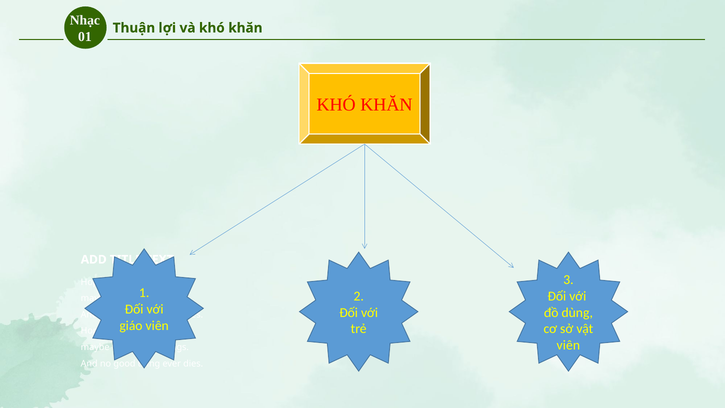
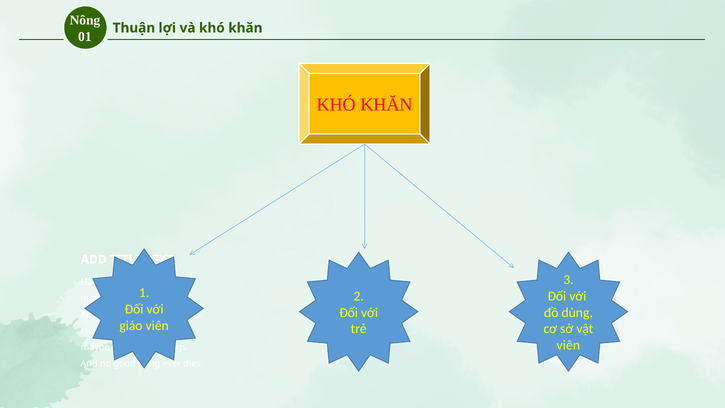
Nhạc: Nhạc -> Nông
